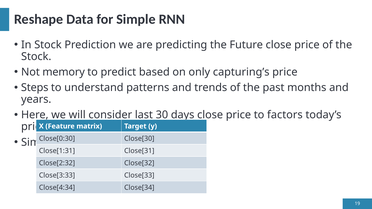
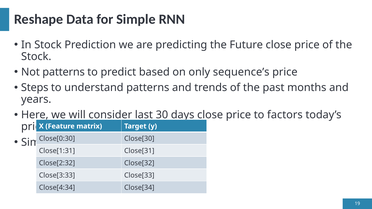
Not memory: memory -> patterns
capturing’s: capturing’s -> sequence’s
